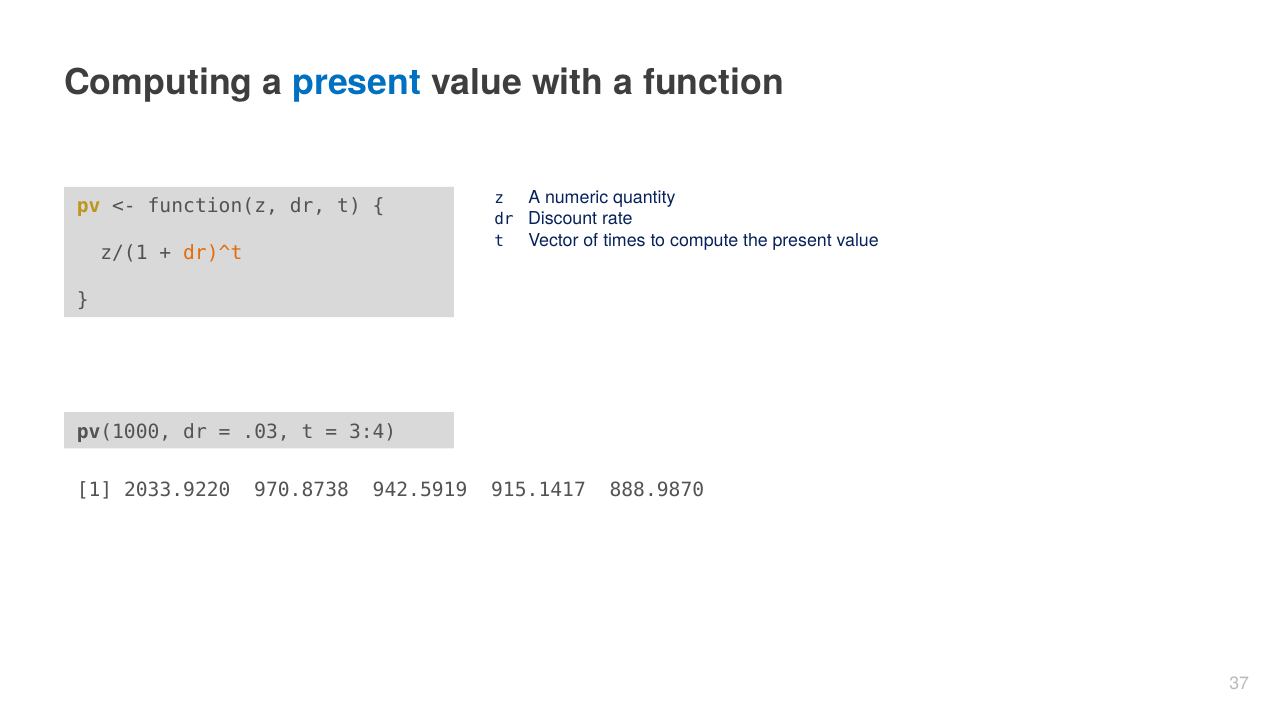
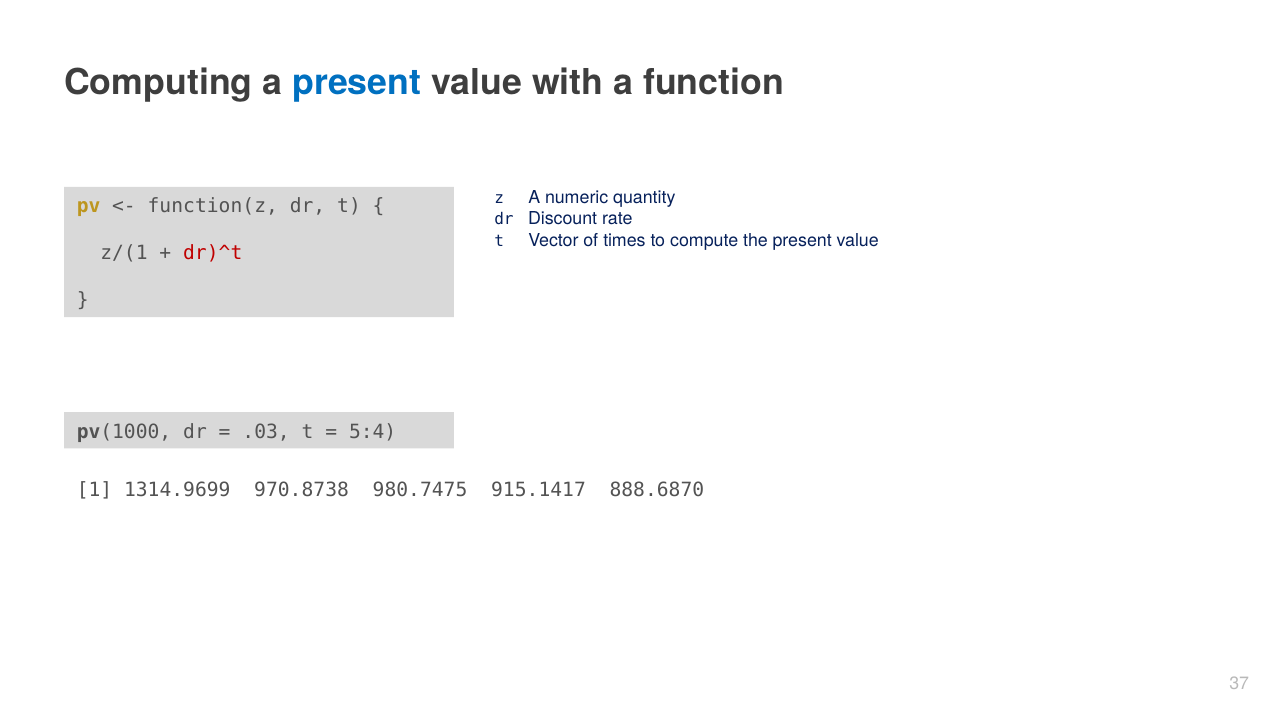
dr)^t colour: orange -> red
3:4: 3:4 -> 5:4
2033.9220: 2033.9220 -> 1314.9699
942.5919: 942.5919 -> 980.7475
888.9870: 888.9870 -> 888.6870
